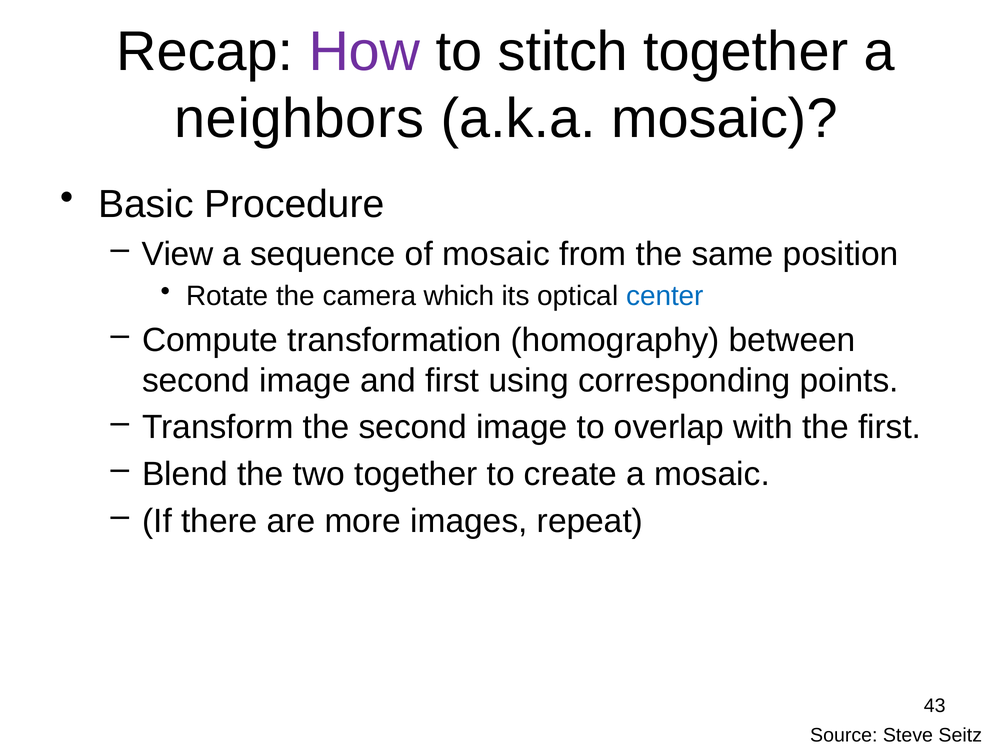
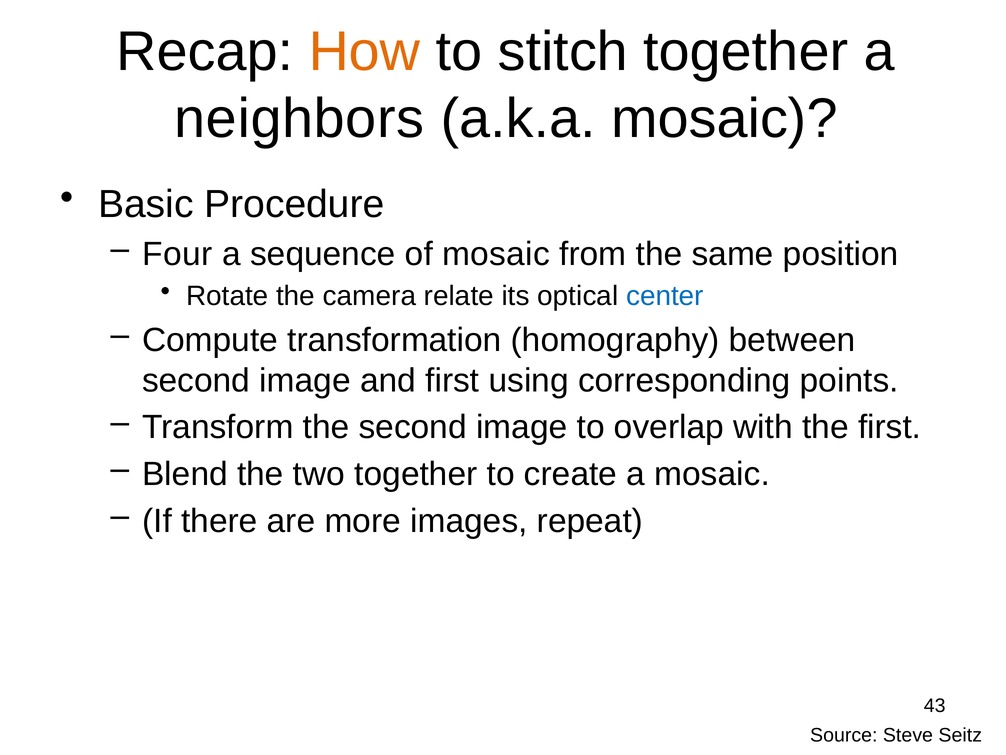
How colour: purple -> orange
View: View -> Four
which: which -> relate
